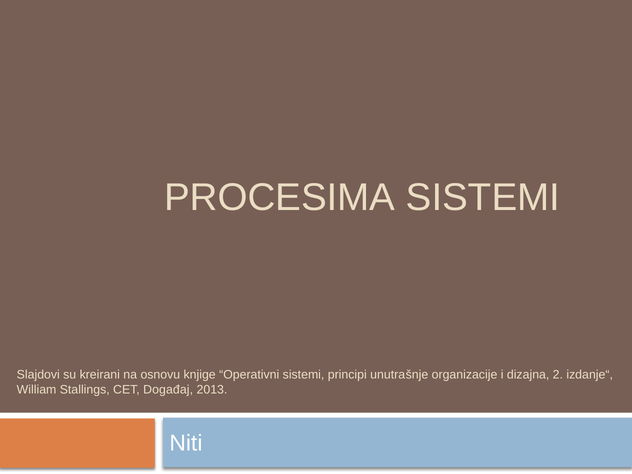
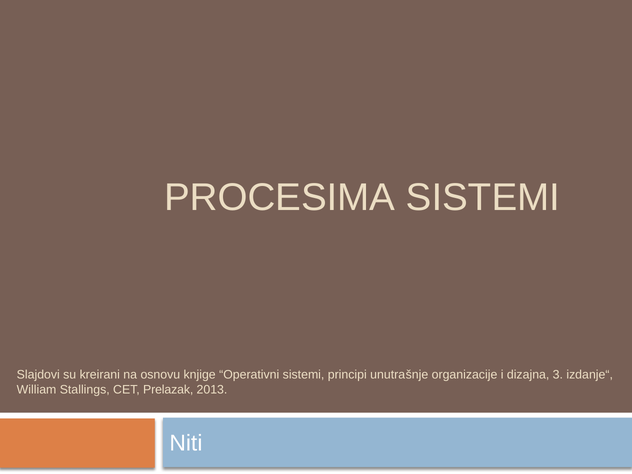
2: 2 -> 3
Događaj: Događaj -> Prelazak
